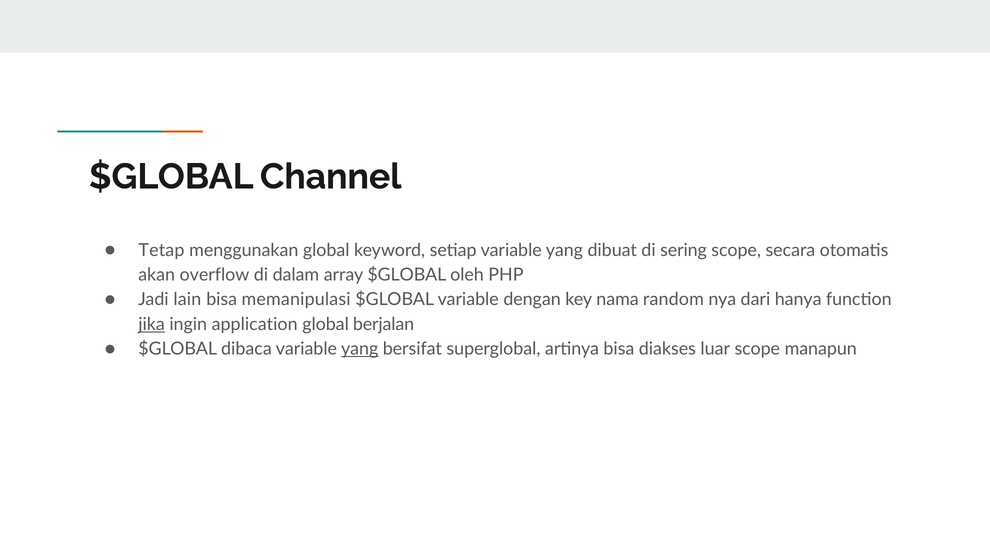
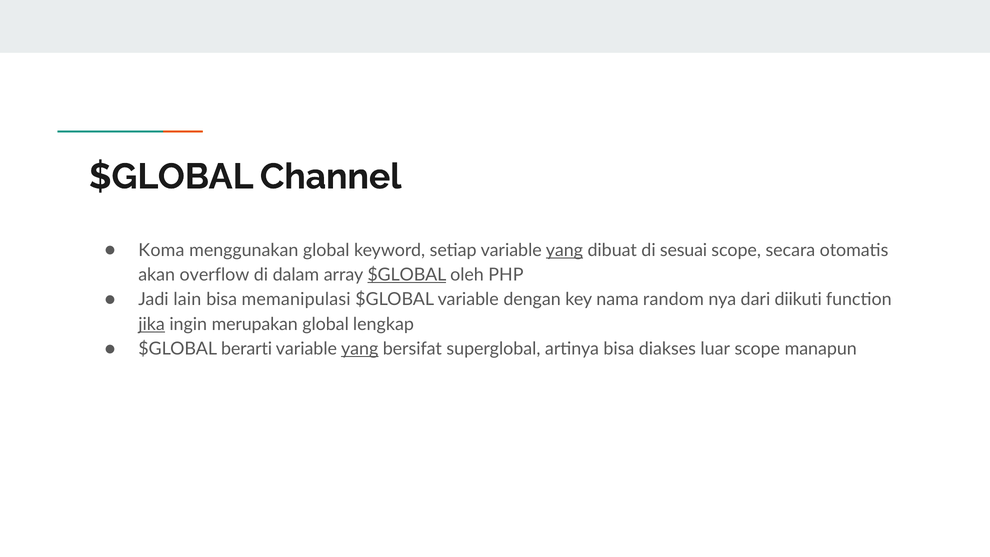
Tetap: Tetap -> Koma
yang at (564, 250) underline: none -> present
sering: sering -> sesuai
$GLOBAL at (407, 275) underline: none -> present
hanya: hanya -> diikuti
application: application -> merupakan
berjalan: berjalan -> lengkap
dibaca: dibaca -> berarti
